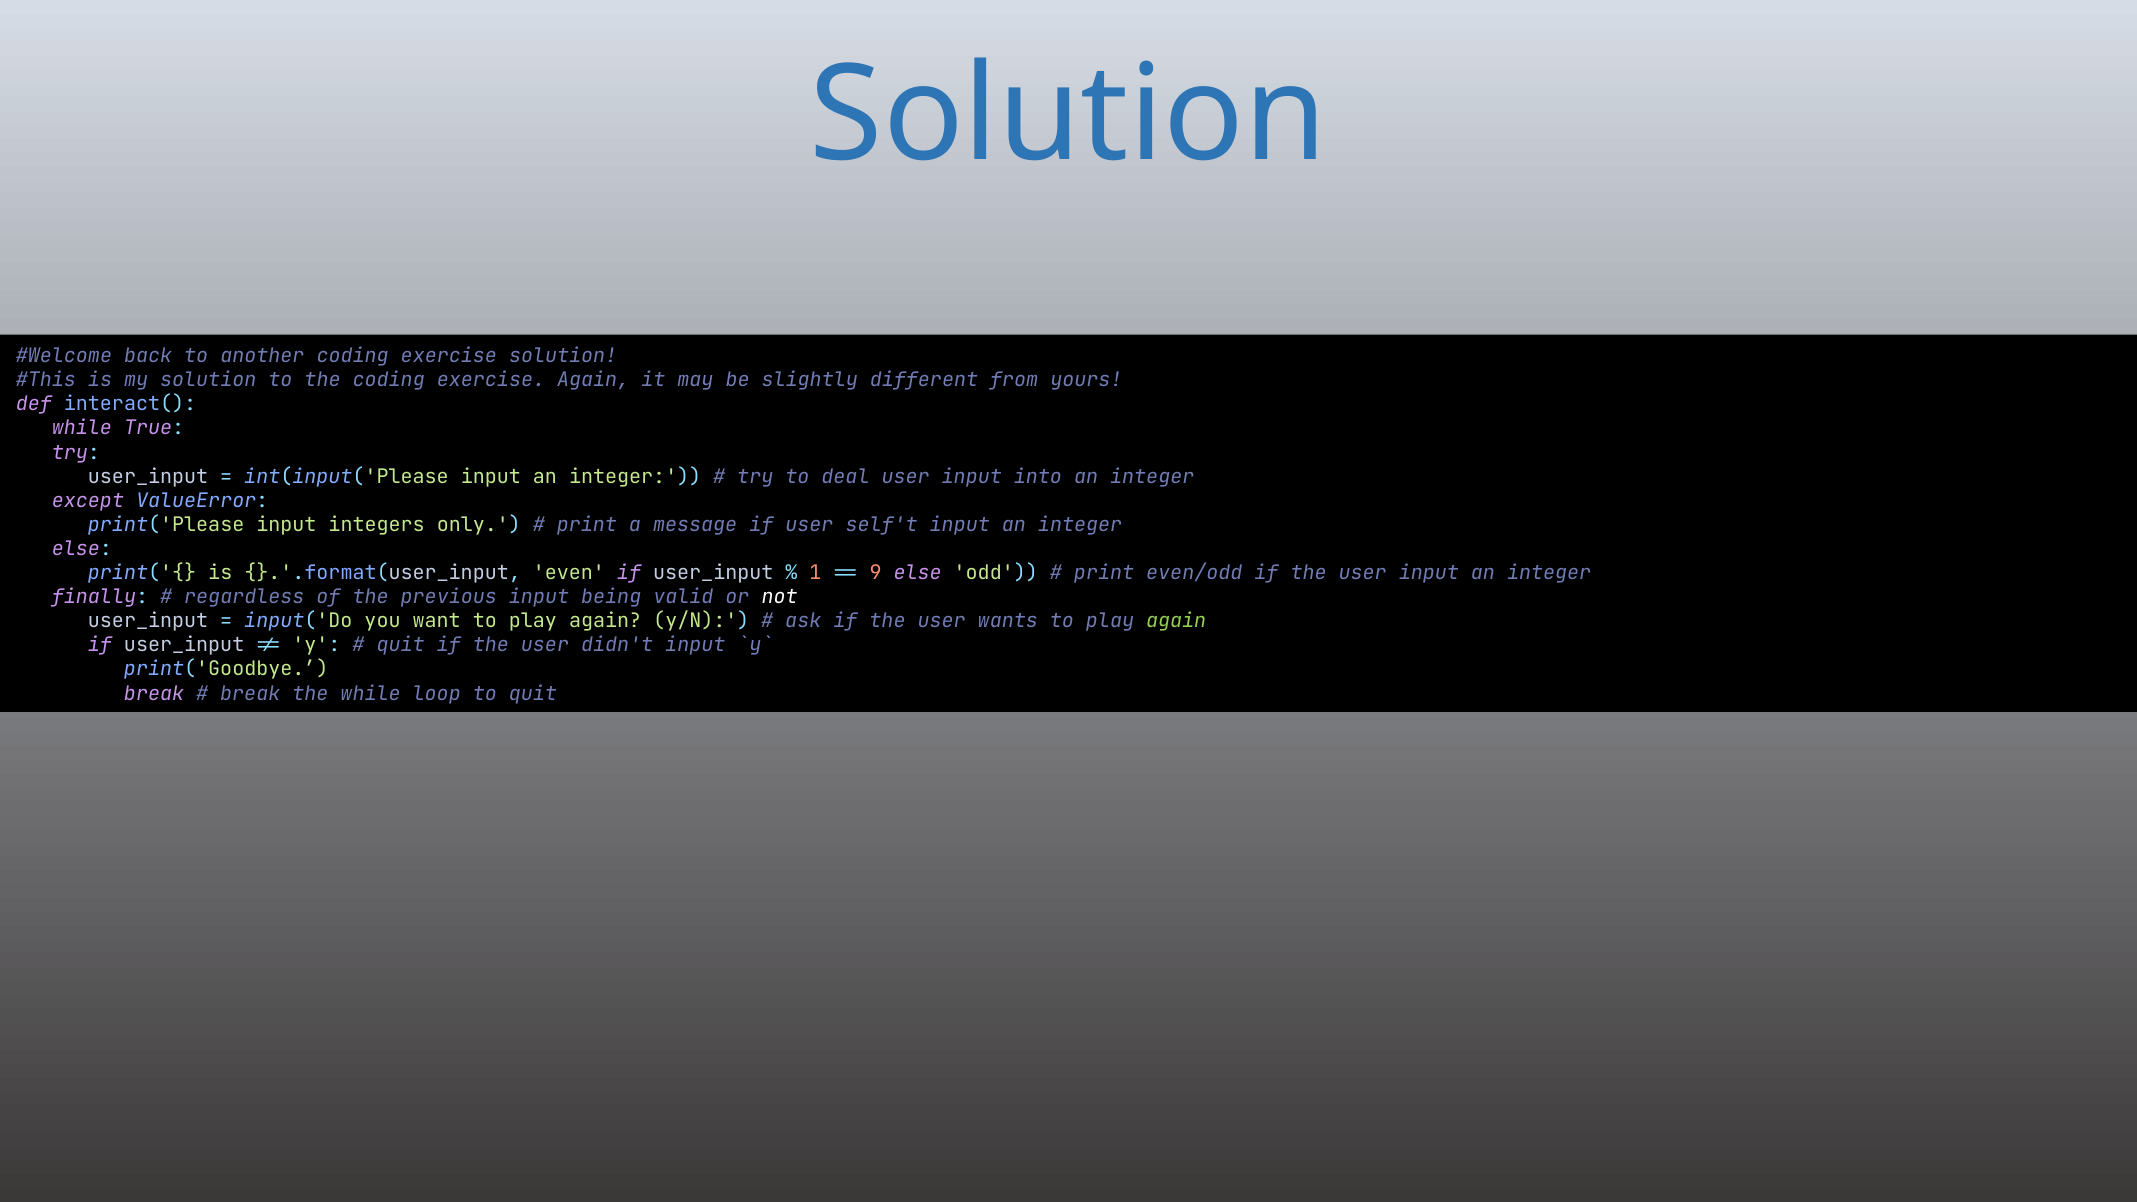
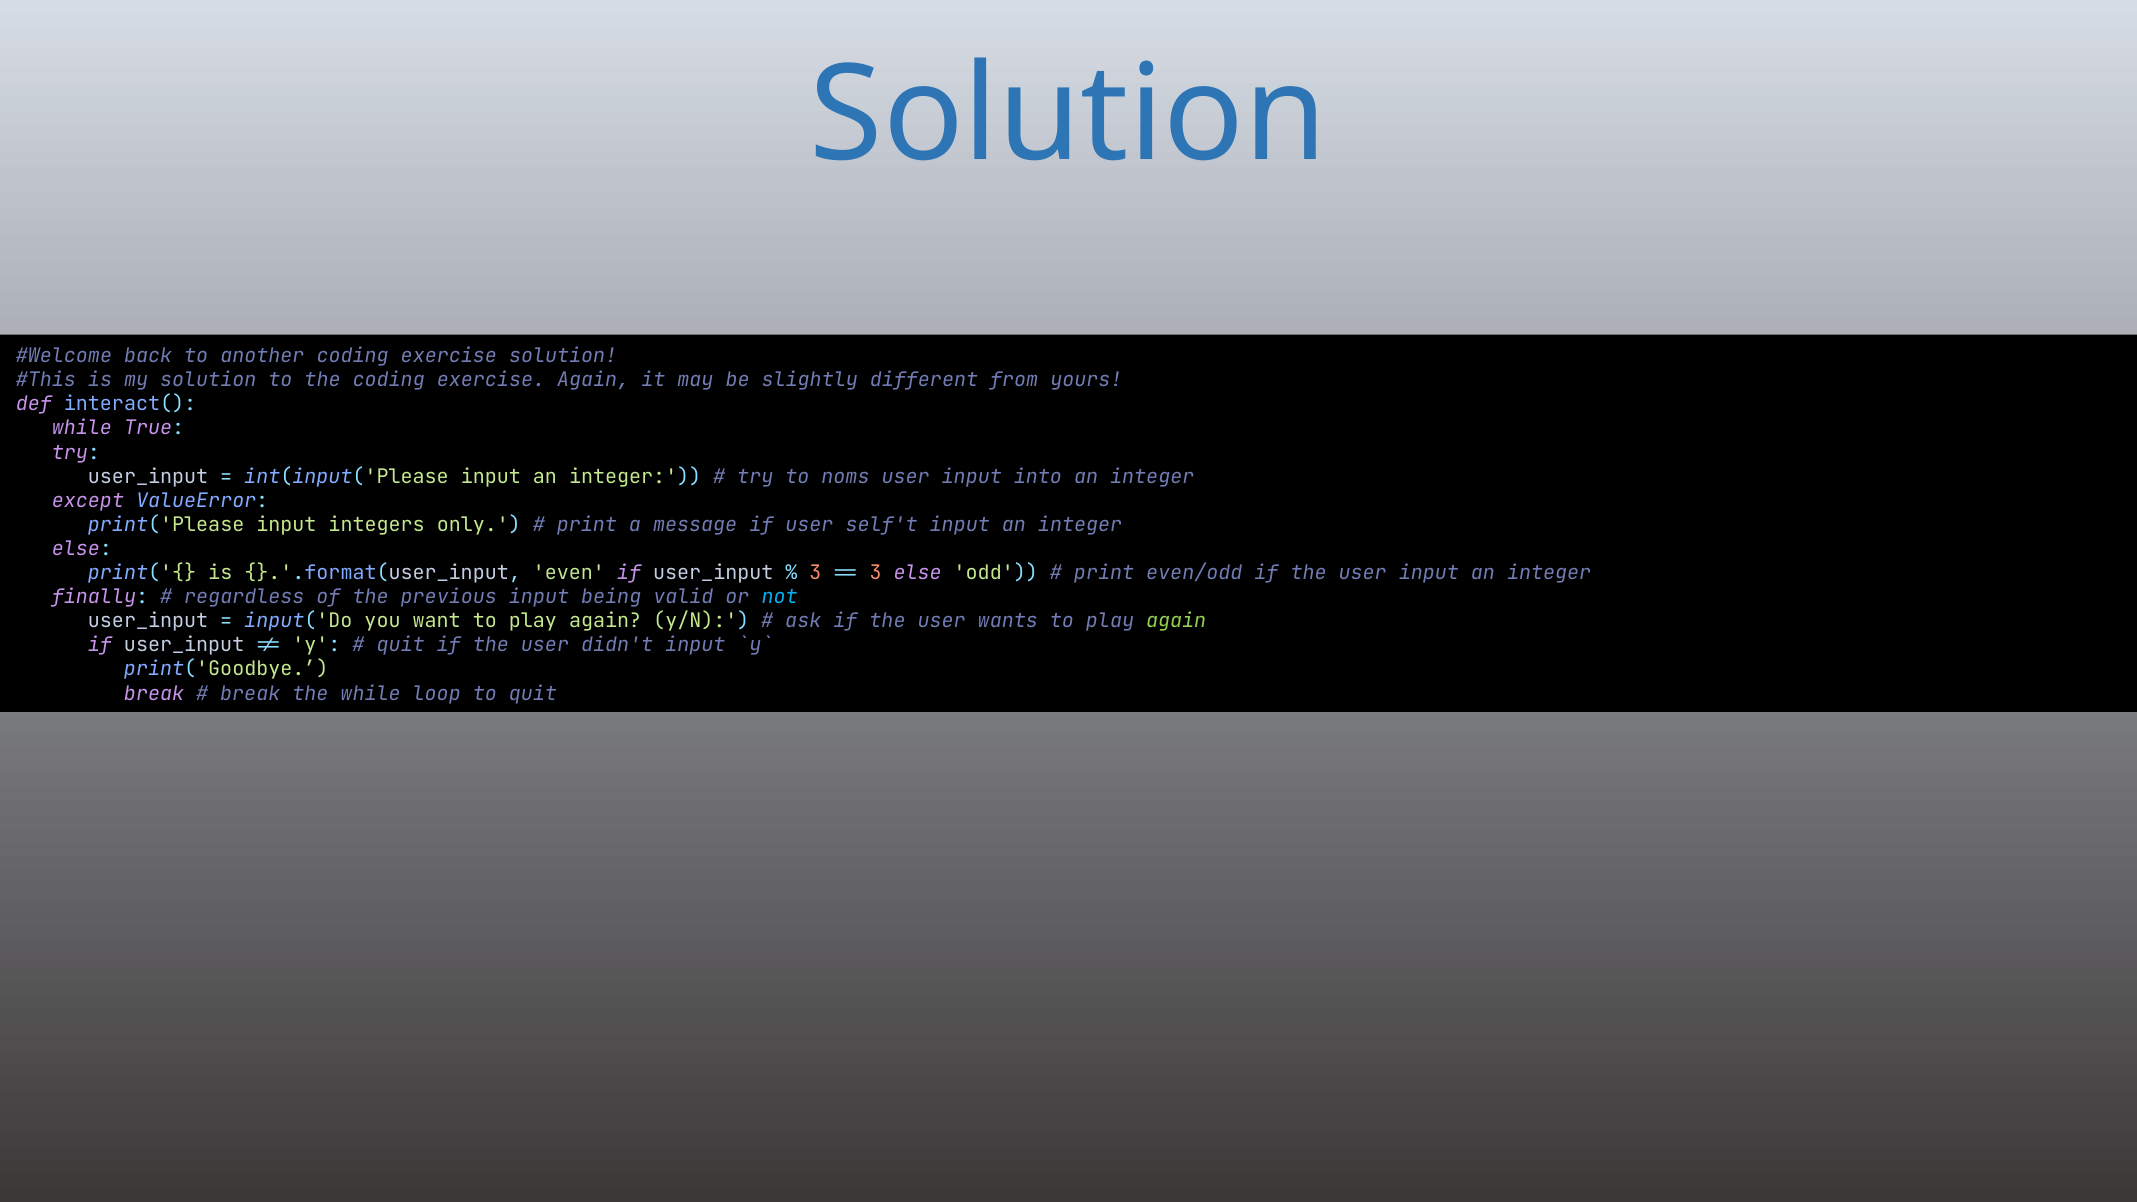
deal: deal -> noms
1 at (815, 573): 1 -> 3
9 at (876, 573): 9 -> 3
not colour: white -> light blue
